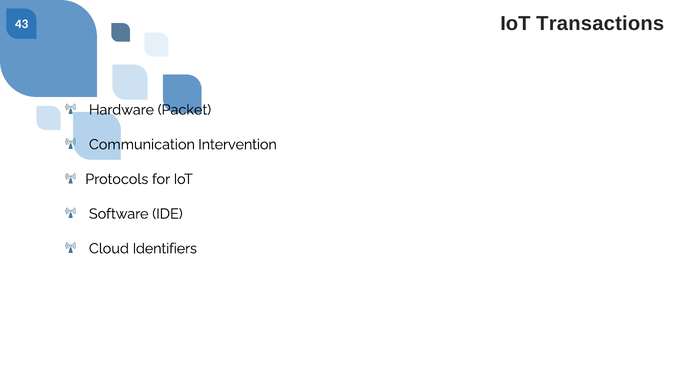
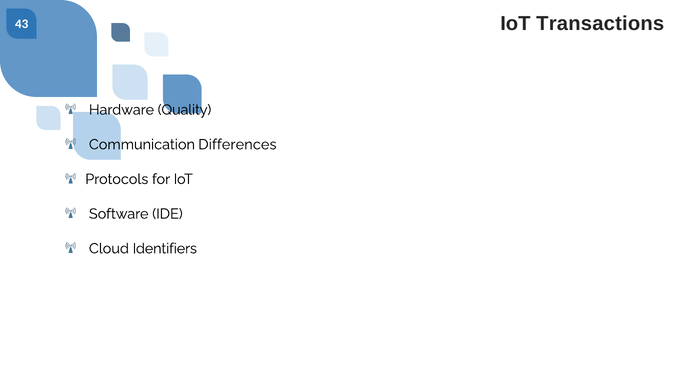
Packet: Packet -> Quality
Intervention: Intervention -> Differences
